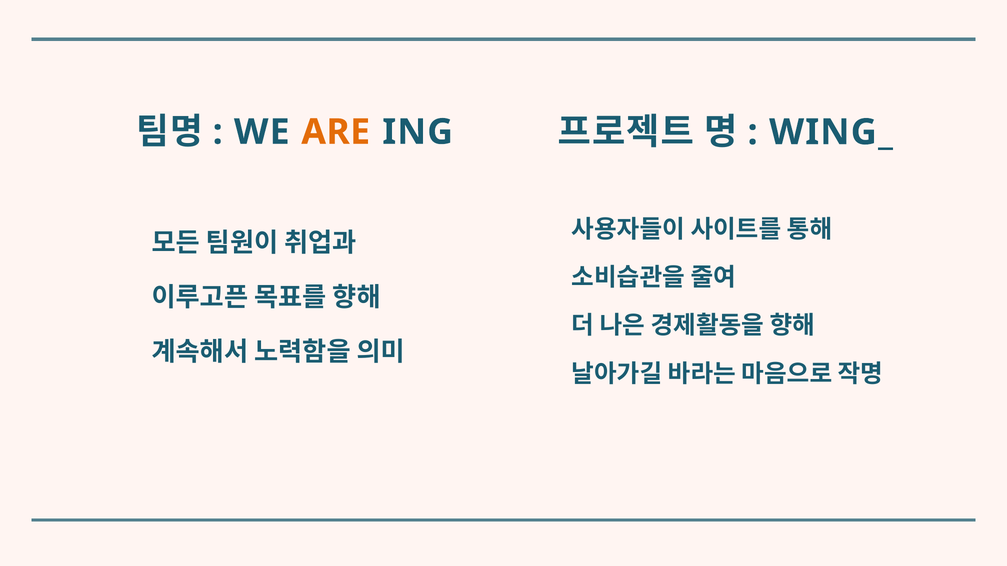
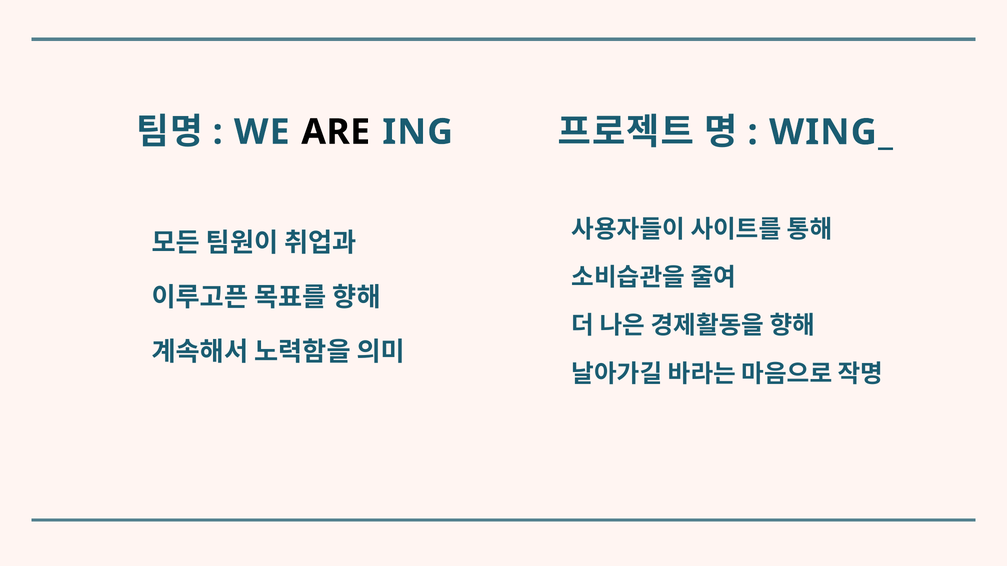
ARE colour: orange -> black
